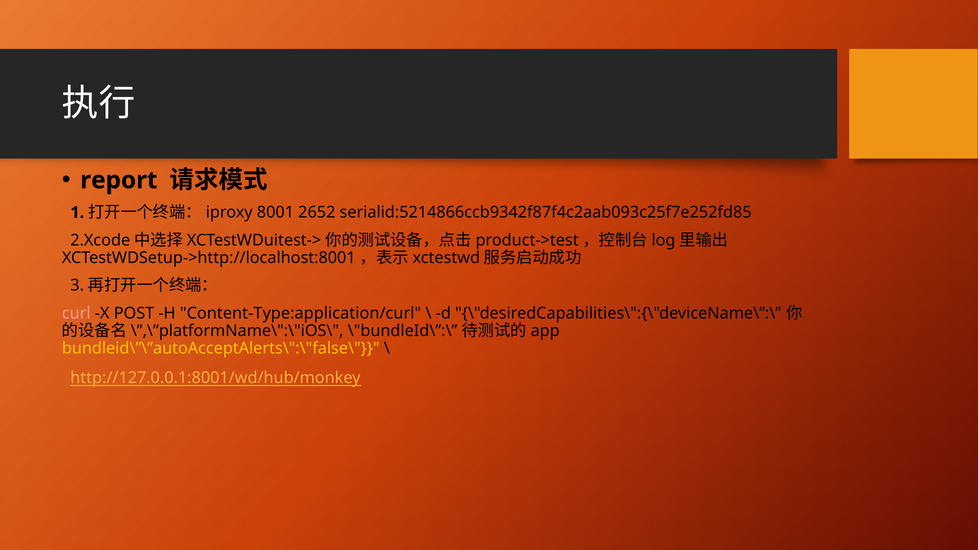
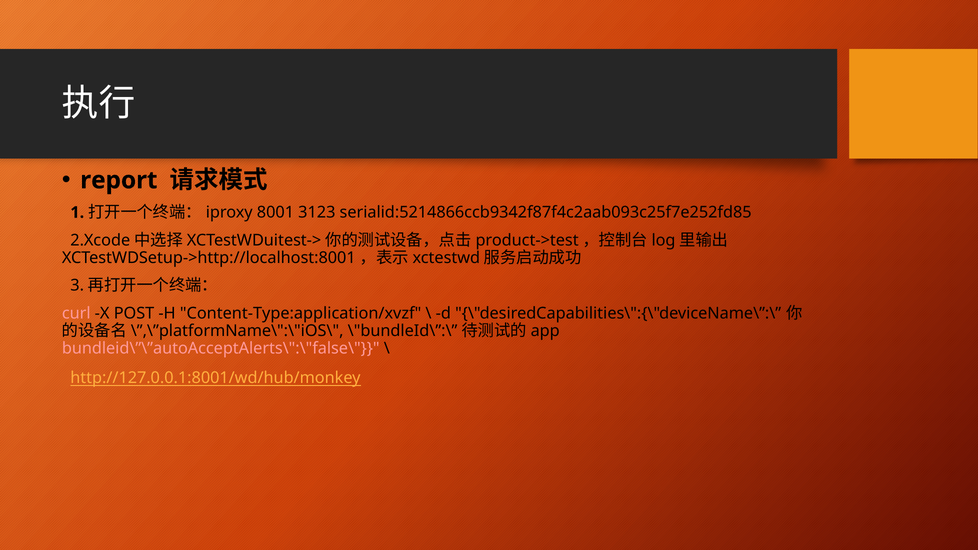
2652: 2652 -> 3123
Content-Type:application/curl: Content-Type:application/curl -> Content-Type:application/xvzf
bundleid\”\”autoAcceptAlerts\":\"false\ colour: yellow -> pink
